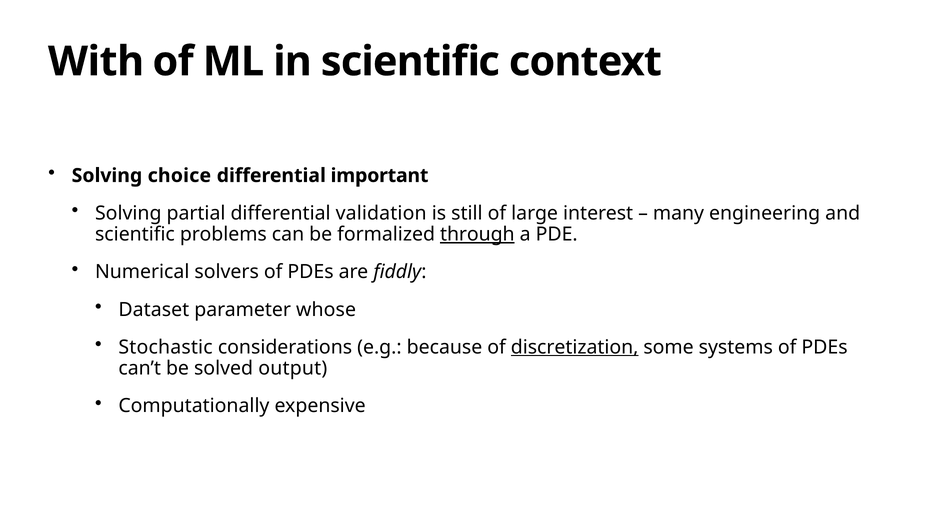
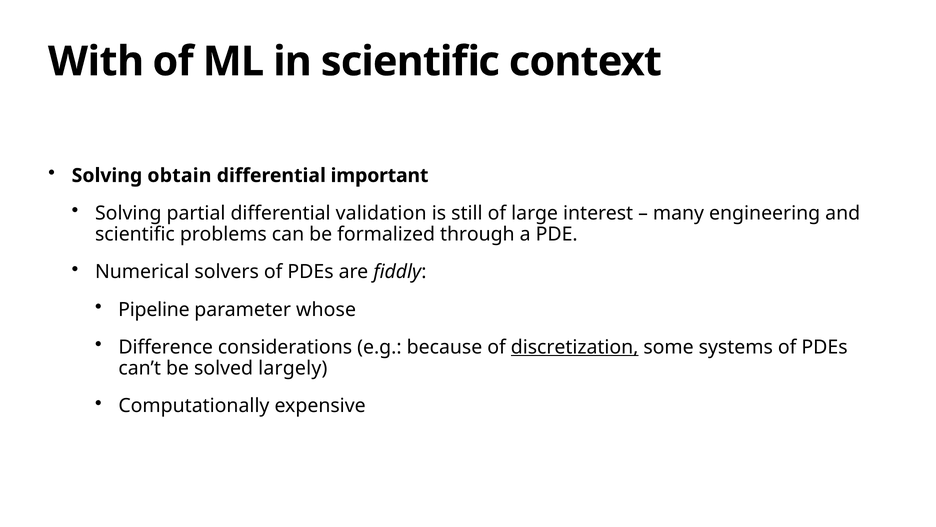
choice: choice -> obtain
through underline: present -> none
Dataset: Dataset -> Pipeline
Stochastic: Stochastic -> Difference
output: output -> largely
